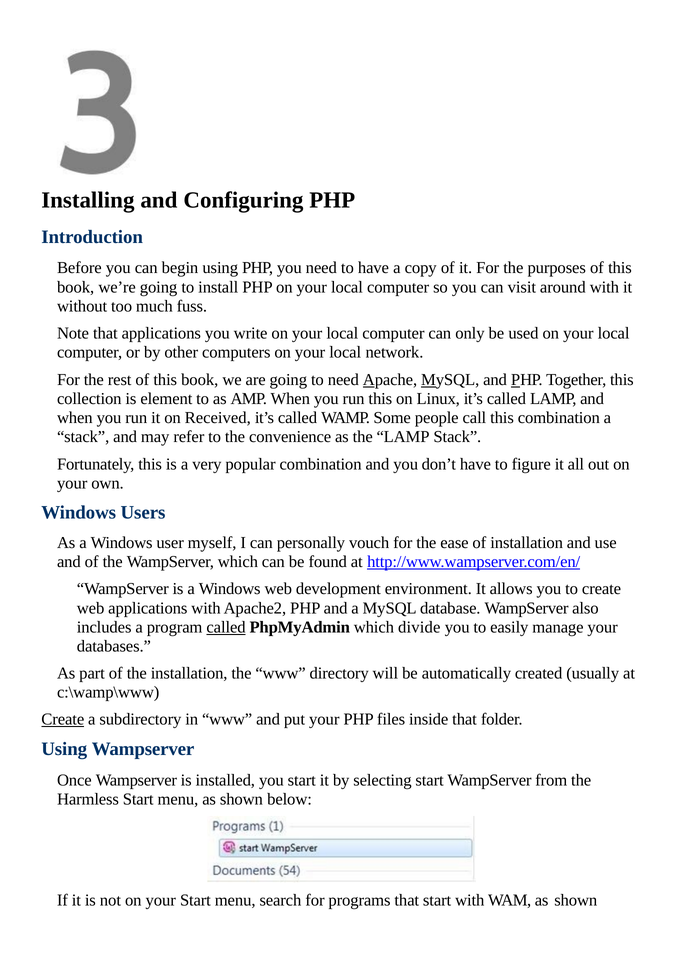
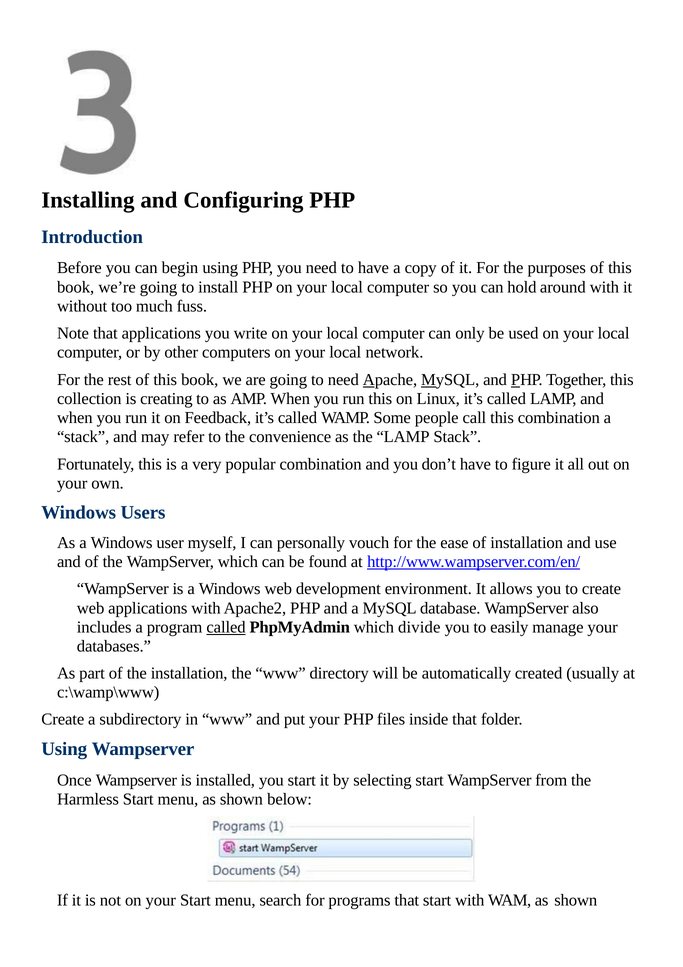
visit: visit -> hold
element: element -> creating
Received: Received -> Feedback
Create at (63, 719) underline: present -> none
